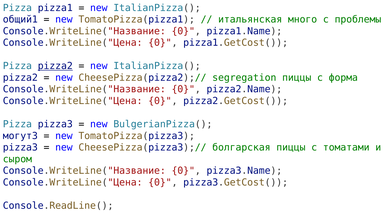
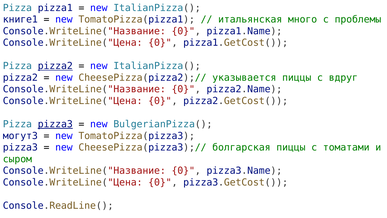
общий1: общий1 -> книге1
segregation: segregation -> указывается
форма: форма -> вдруг
pizza3 at (55, 124) underline: none -> present
